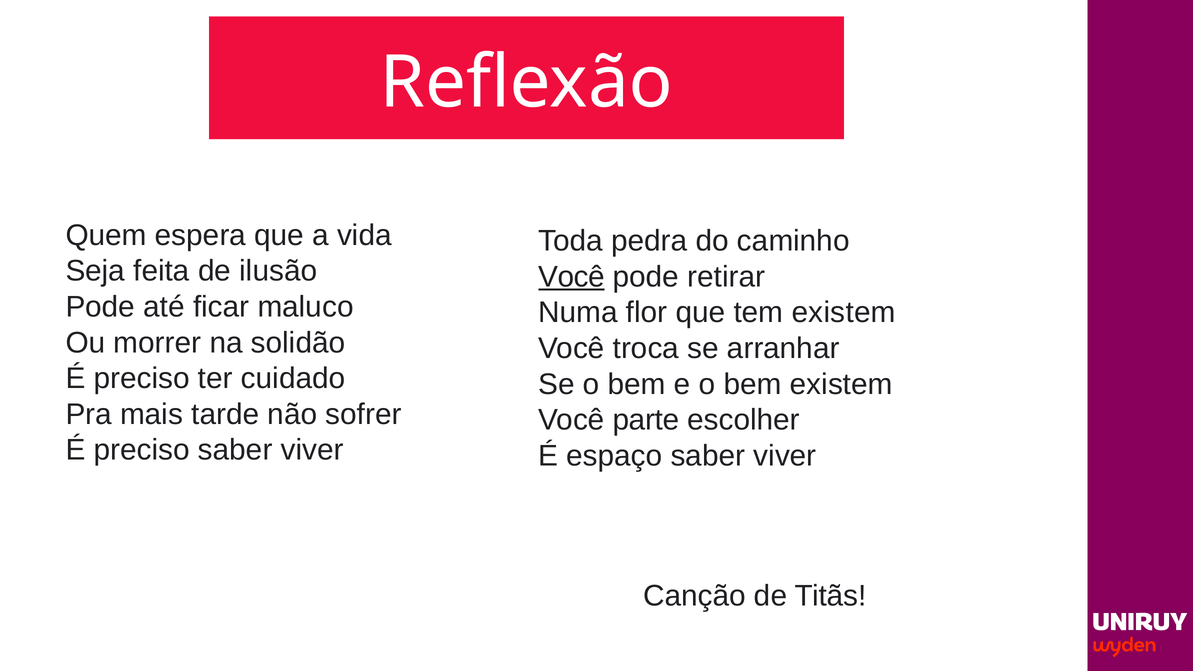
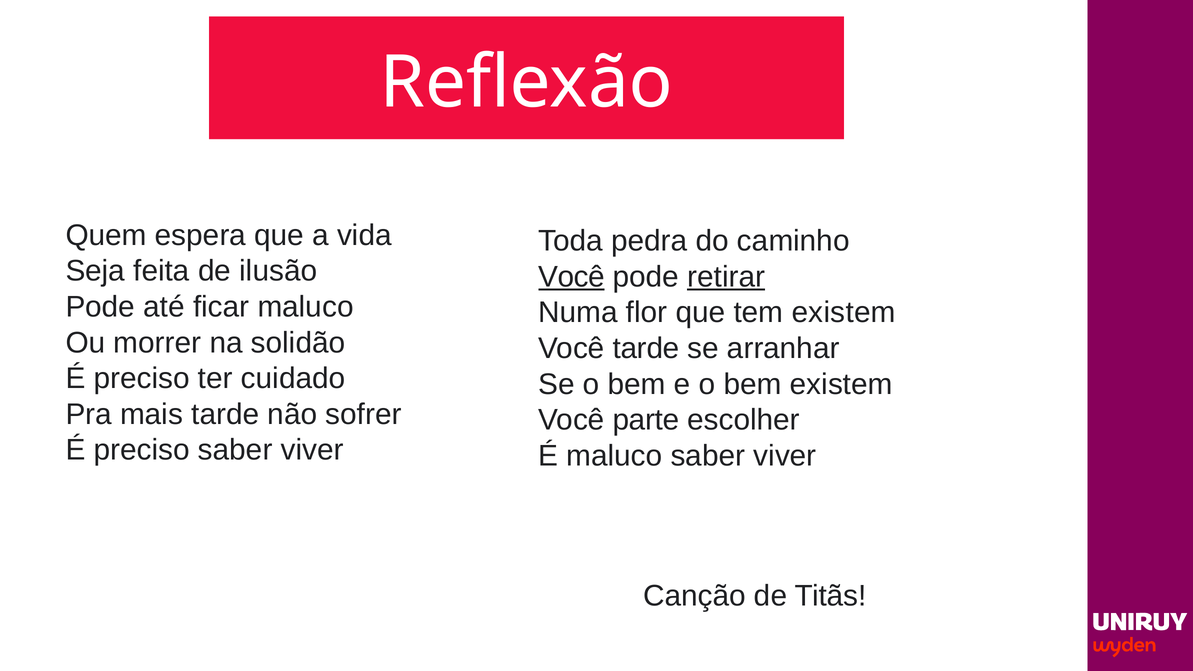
retirar underline: none -> present
Você troca: troca -> tarde
É espaço: espaço -> maluco
